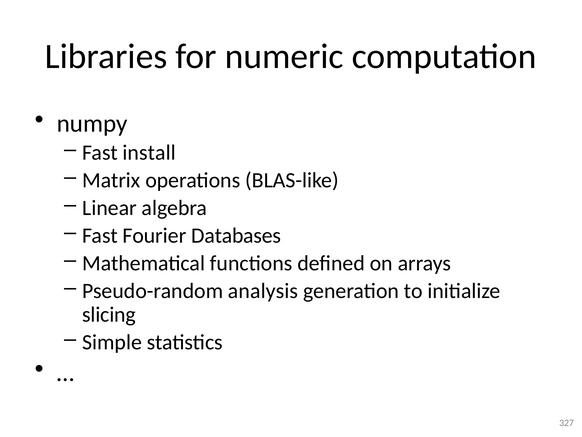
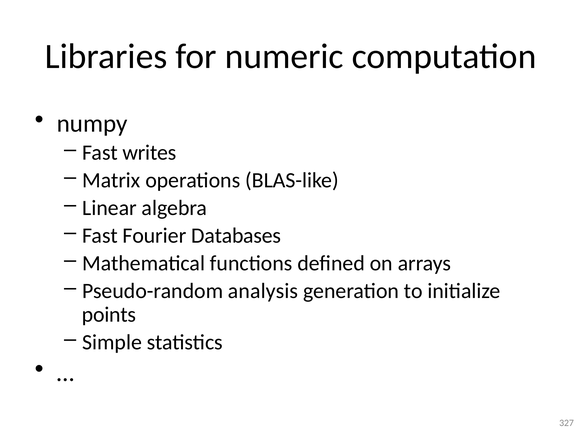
install: install -> writes
slicing: slicing -> points
